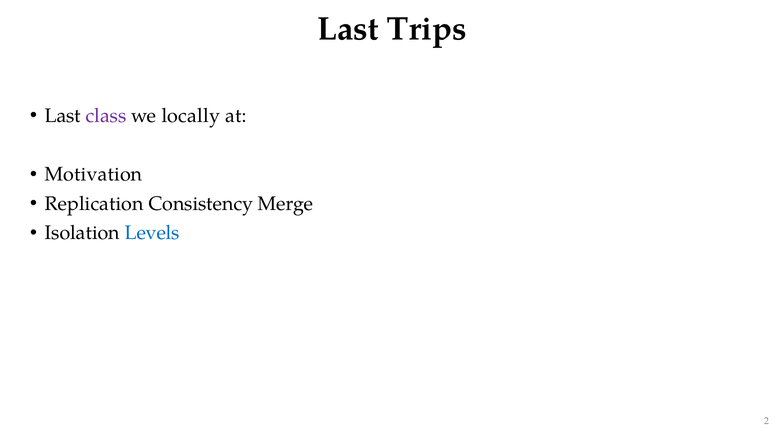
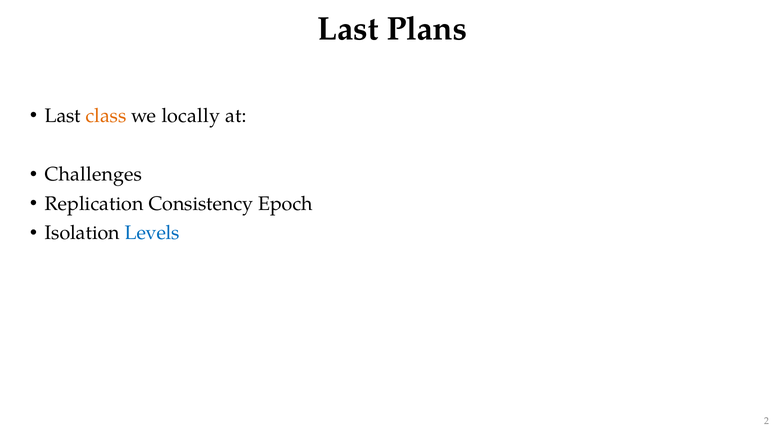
Trips: Trips -> Plans
class colour: purple -> orange
Motivation: Motivation -> Challenges
Merge: Merge -> Epoch
